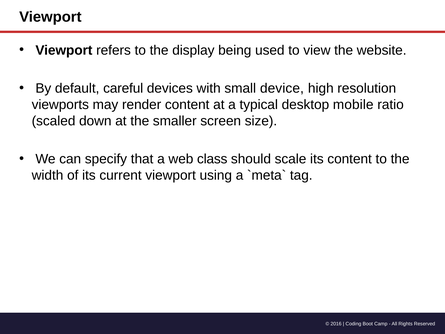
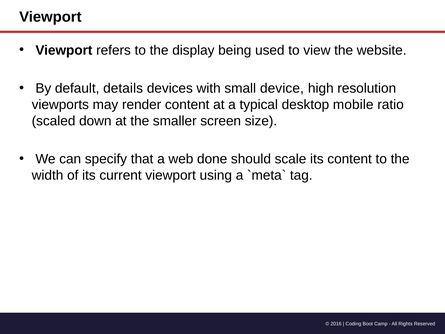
careful: careful -> details
class: class -> done
